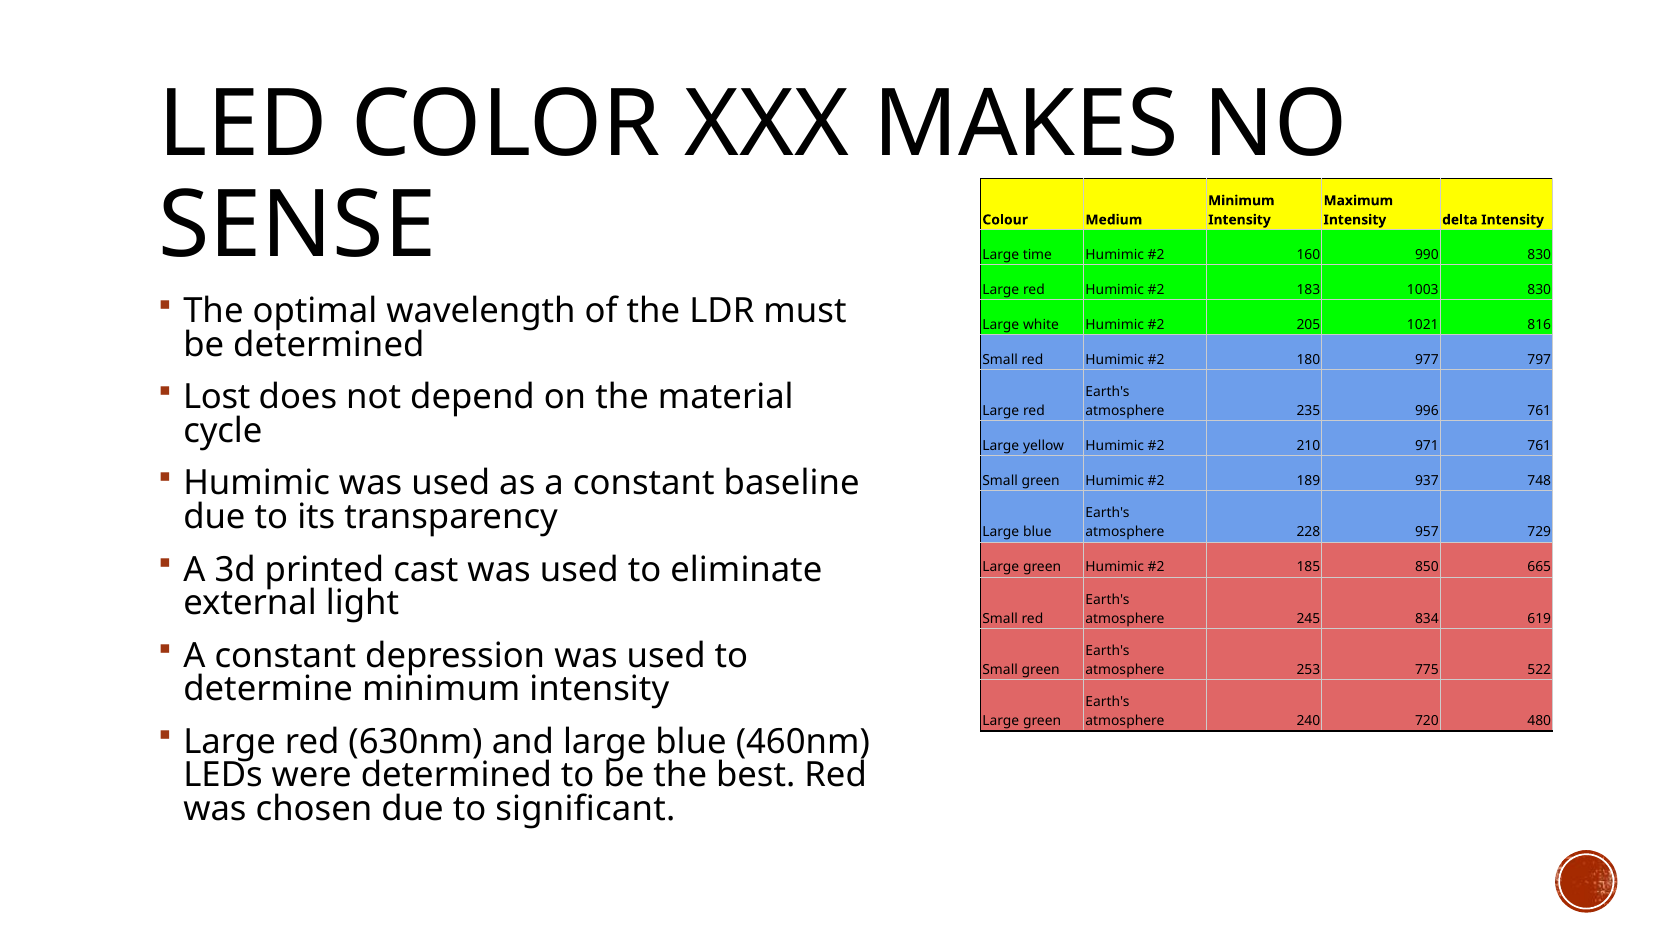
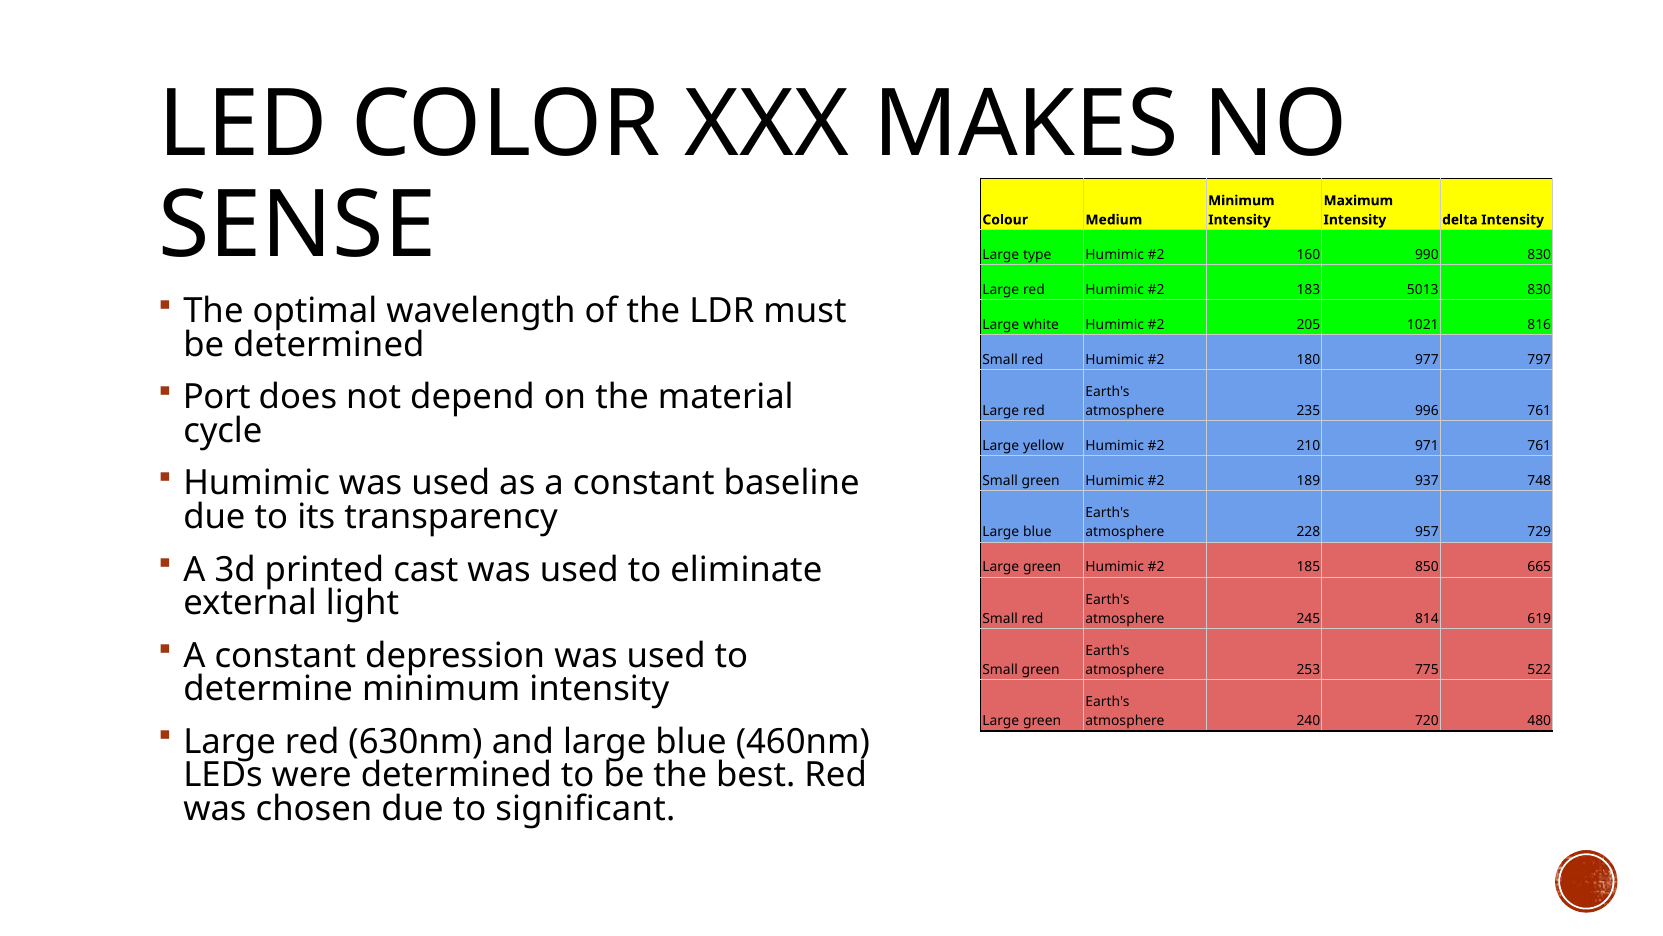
time: time -> type
1003: 1003 -> 5013
Lost: Lost -> Port
834: 834 -> 814
